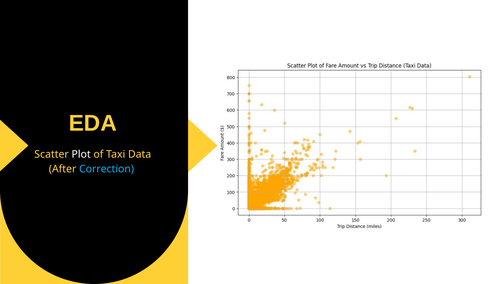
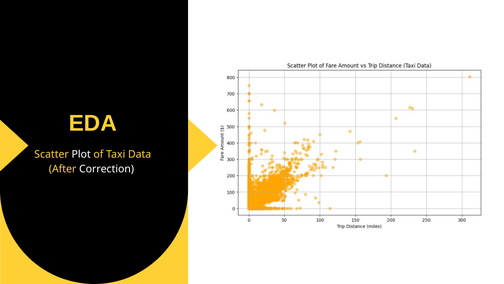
Correction colour: light blue -> white
